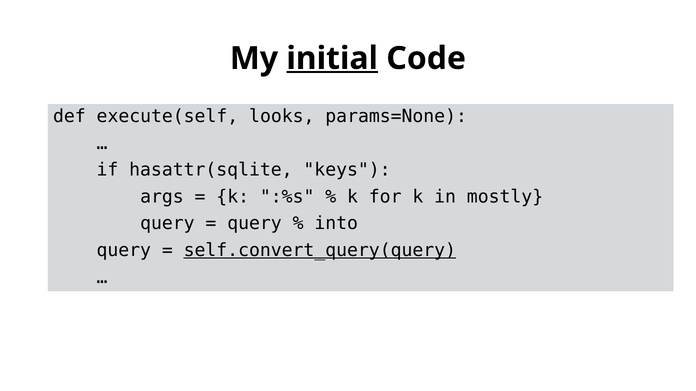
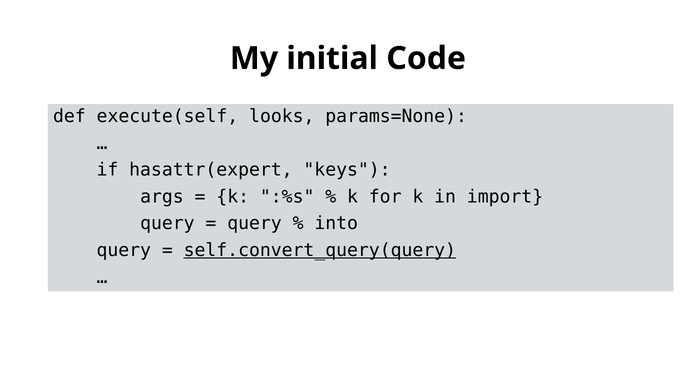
initial underline: present -> none
hasattr(sqlite: hasattr(sqlite -> hasattr(expert
mostly: mostly -> import
